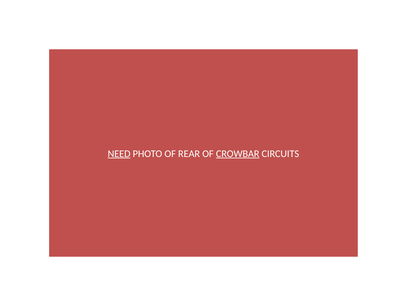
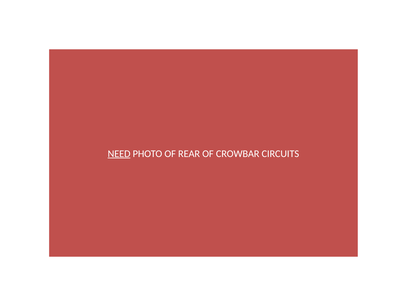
CROWBAR underline: present -> none
